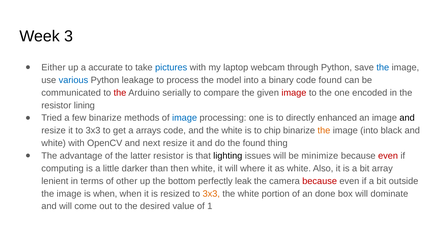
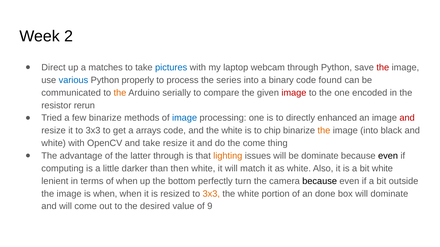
3: 3 -> 2
Either: Either -> Direct
accurate: accurate -> matches
the at (383, 68) colour: blue -> red
leakage: leakage -> properly
model: model -> series
the at (120, 93) colour: red -> orange
lining: lining -> rerun
and at (407, 118) colour: black -> red
and next: next -> take
the found: found -> come
latter resistor: resistor -> through
lighting colour: black -> orange
be minimize: minimize -> dominate
even at (388, 156) colour: red -> black
where: where -> match
bit array: array -> white
of other: other -> when
leak: leak -> turn
because at (320, 181) colour: red -> black
1: 1 -> 9
